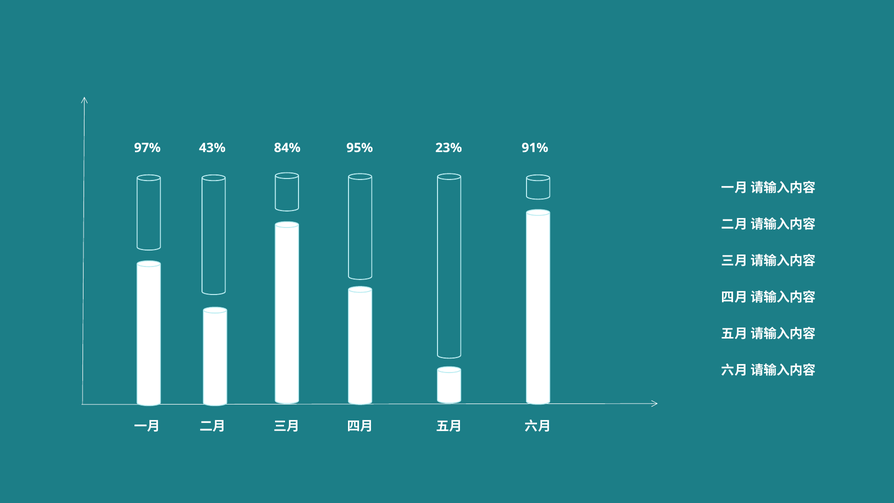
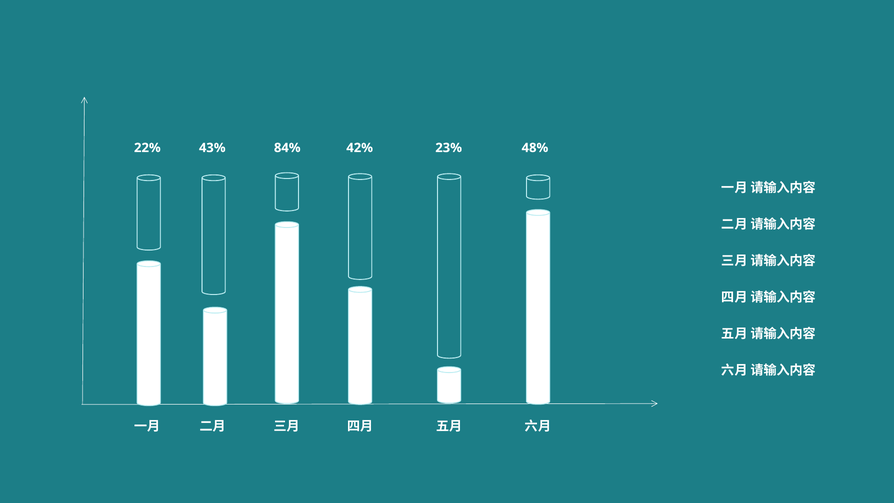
97%: 97% -> 22%
95%: 95% -> 42%
91%: 91% -> 48%
